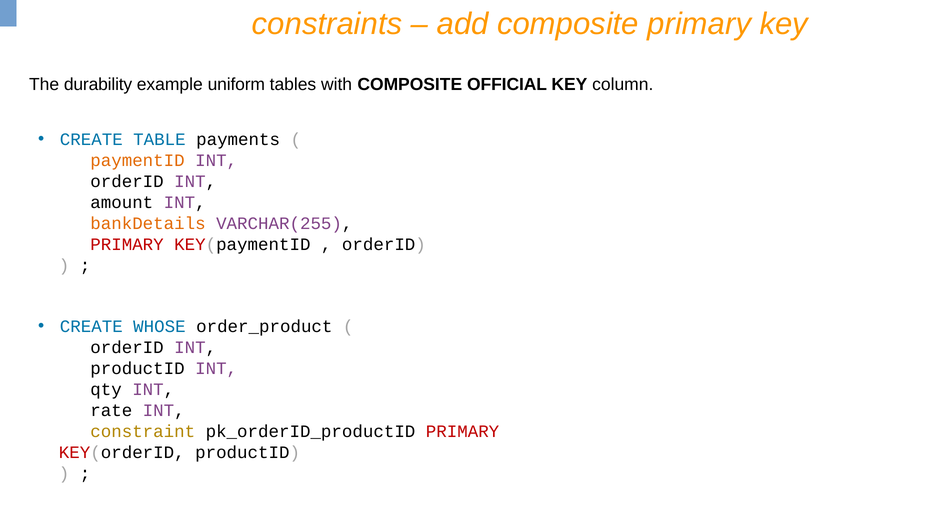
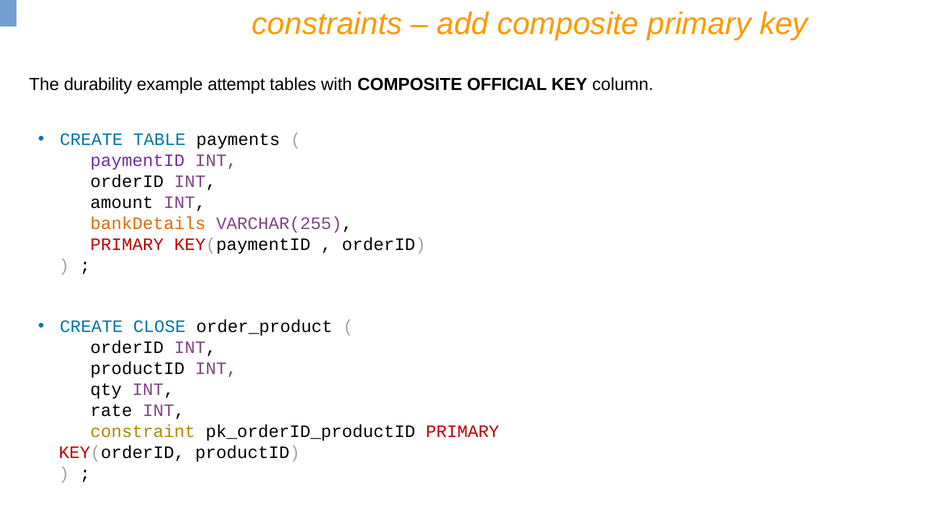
uniform: uniform -> attempt
paymentID colour: orange -> purple
WHOSE: WHOSE -> CLOSE
